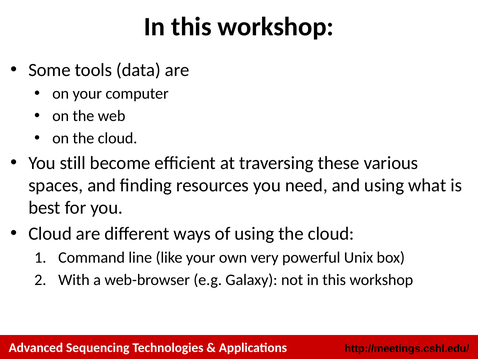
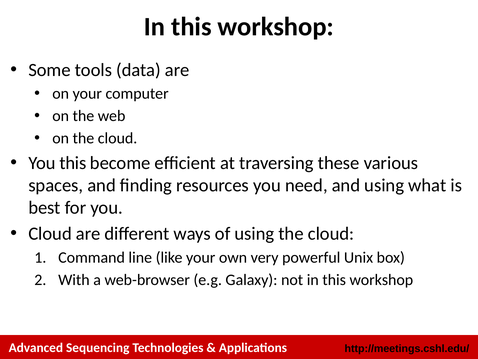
You still: still -> this
